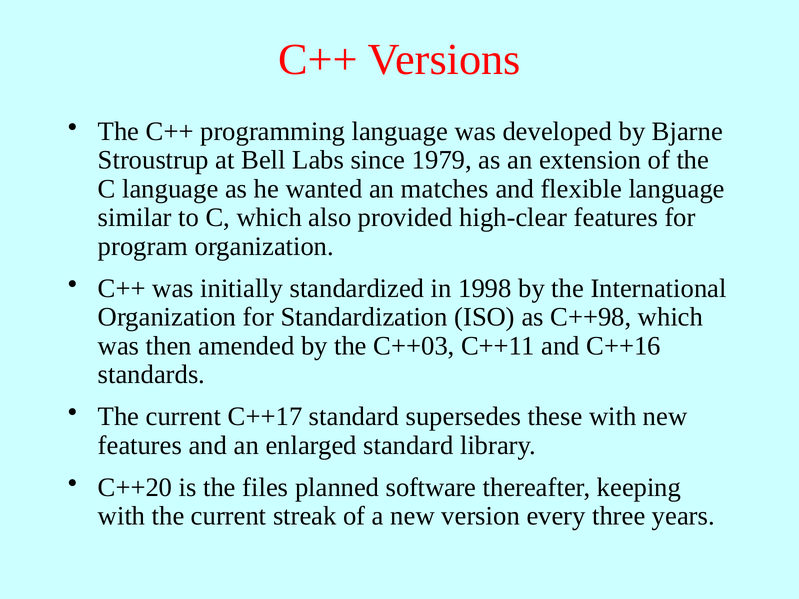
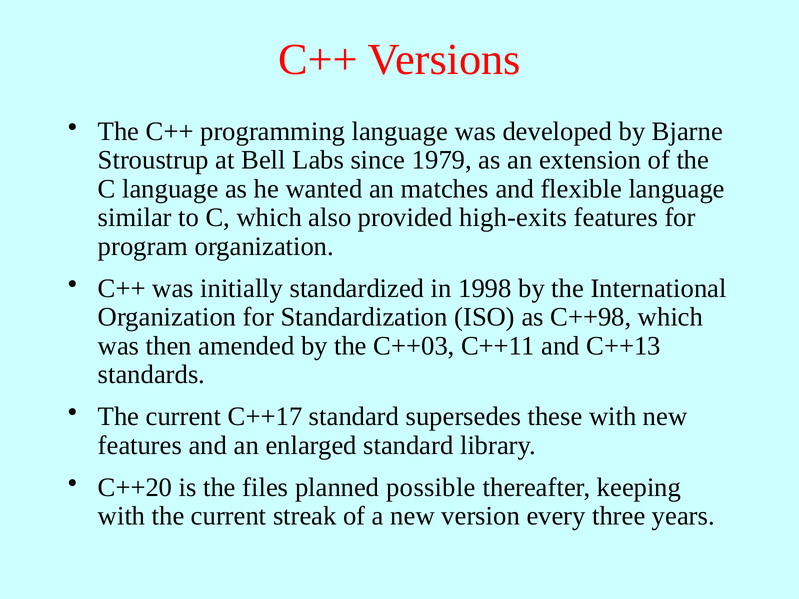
high-clear: high-clear -> high-exits
C++16: C++16 -> C++13
software: software -> possible
